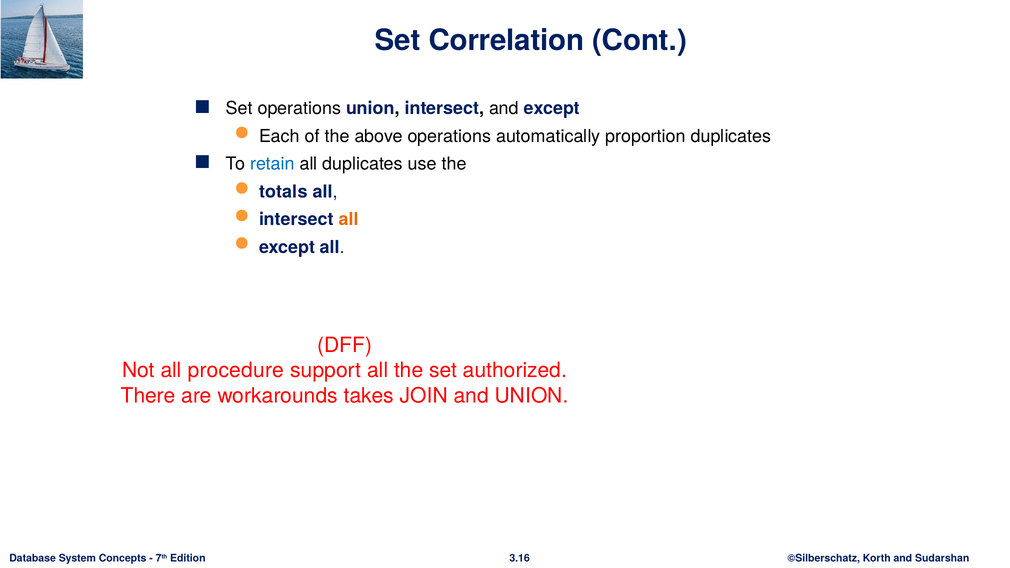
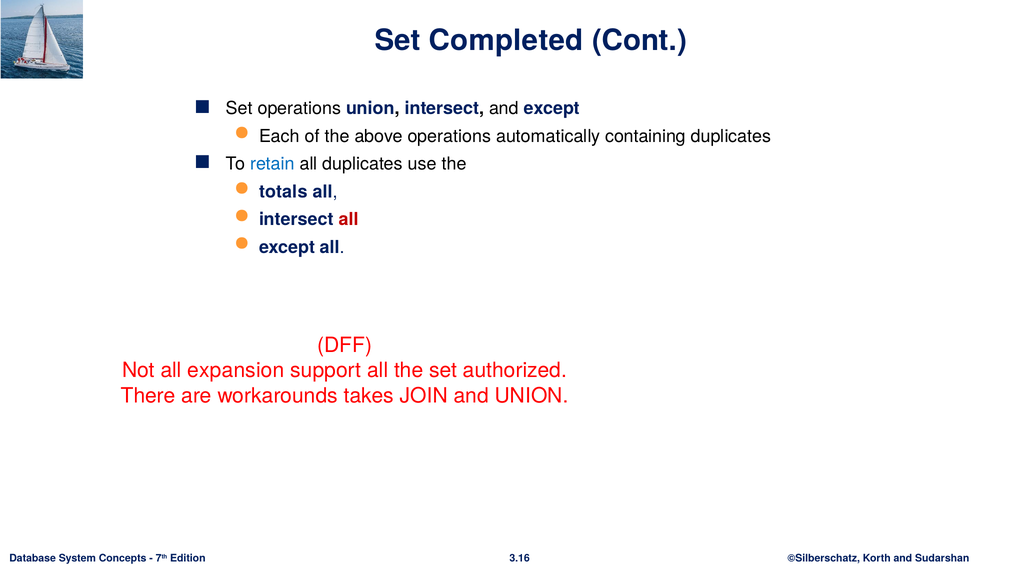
Correlation: Correlation -> Completed
proportion: proportion -> containing
all at (349, 219) colour: orange -> red
procedure: procedure -> expansion
